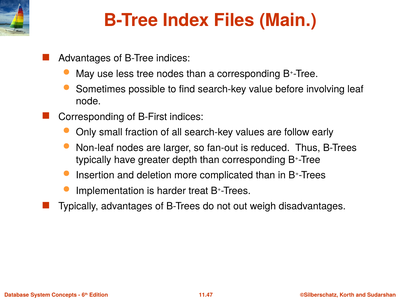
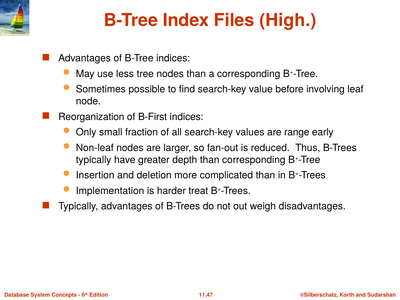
Main: Main -> High
Corresponding at (91, 117): Corresponding -> Reorganization
follow: follow -> range
